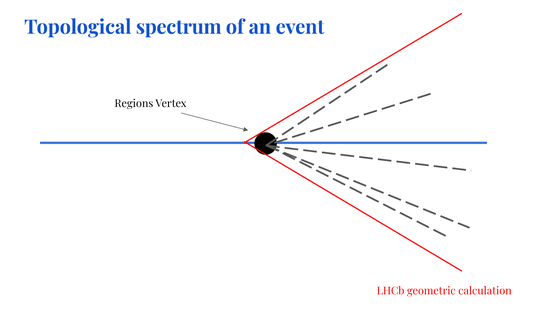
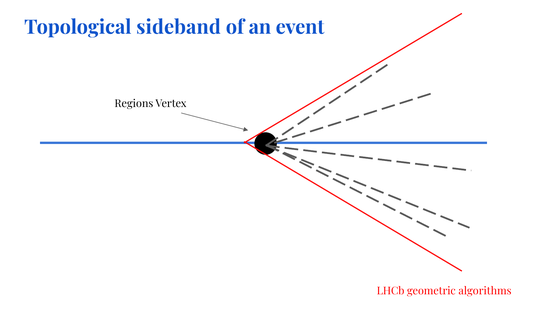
spectrum: spectrum -> sideband
calculation: calculation -> algorithms
